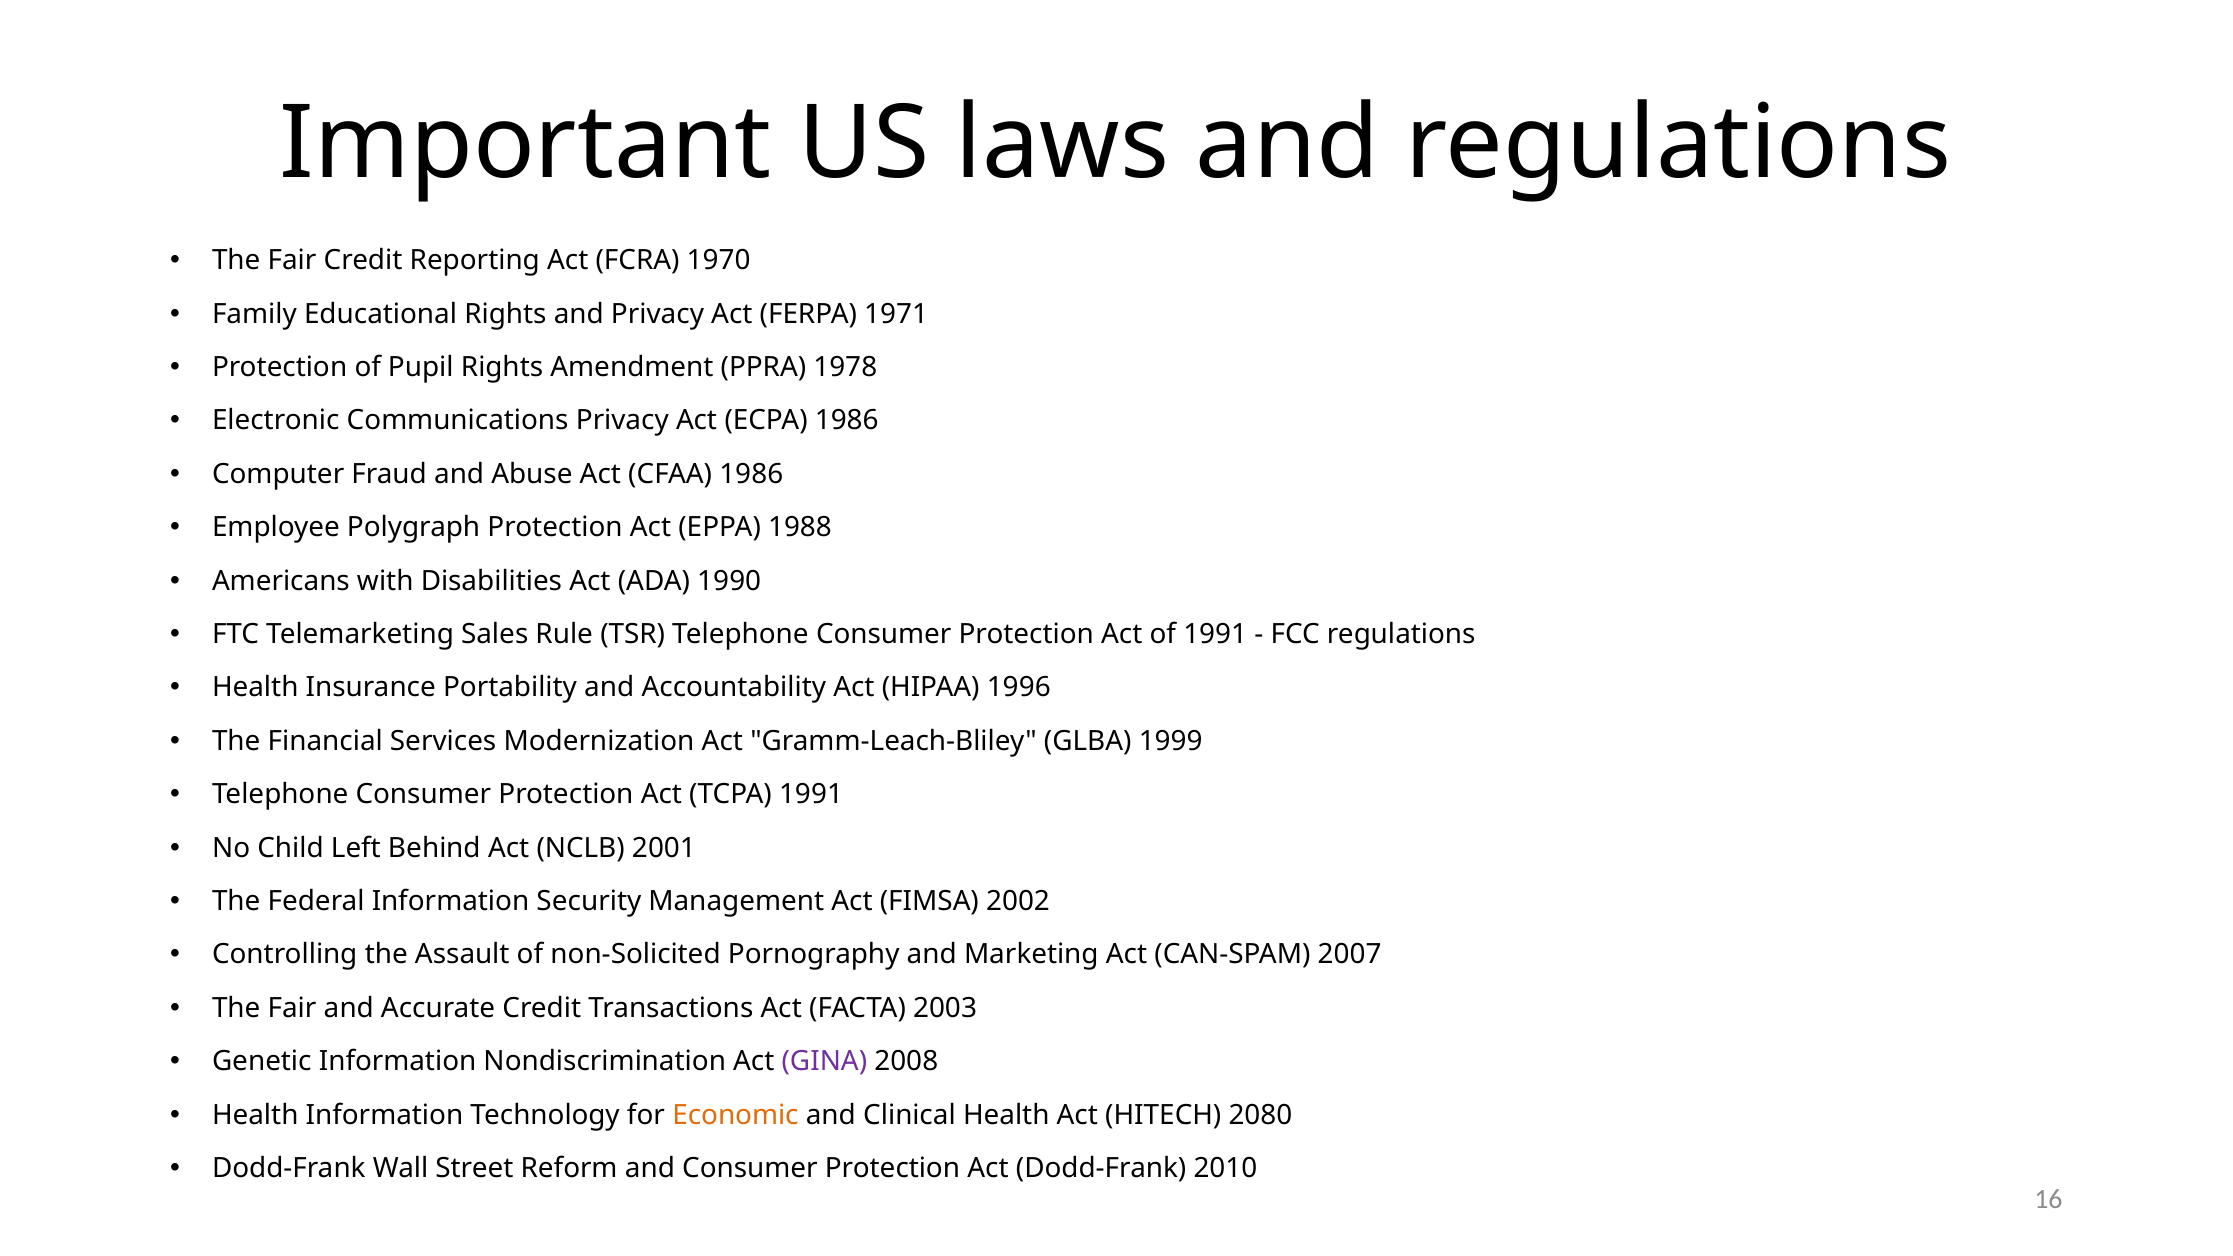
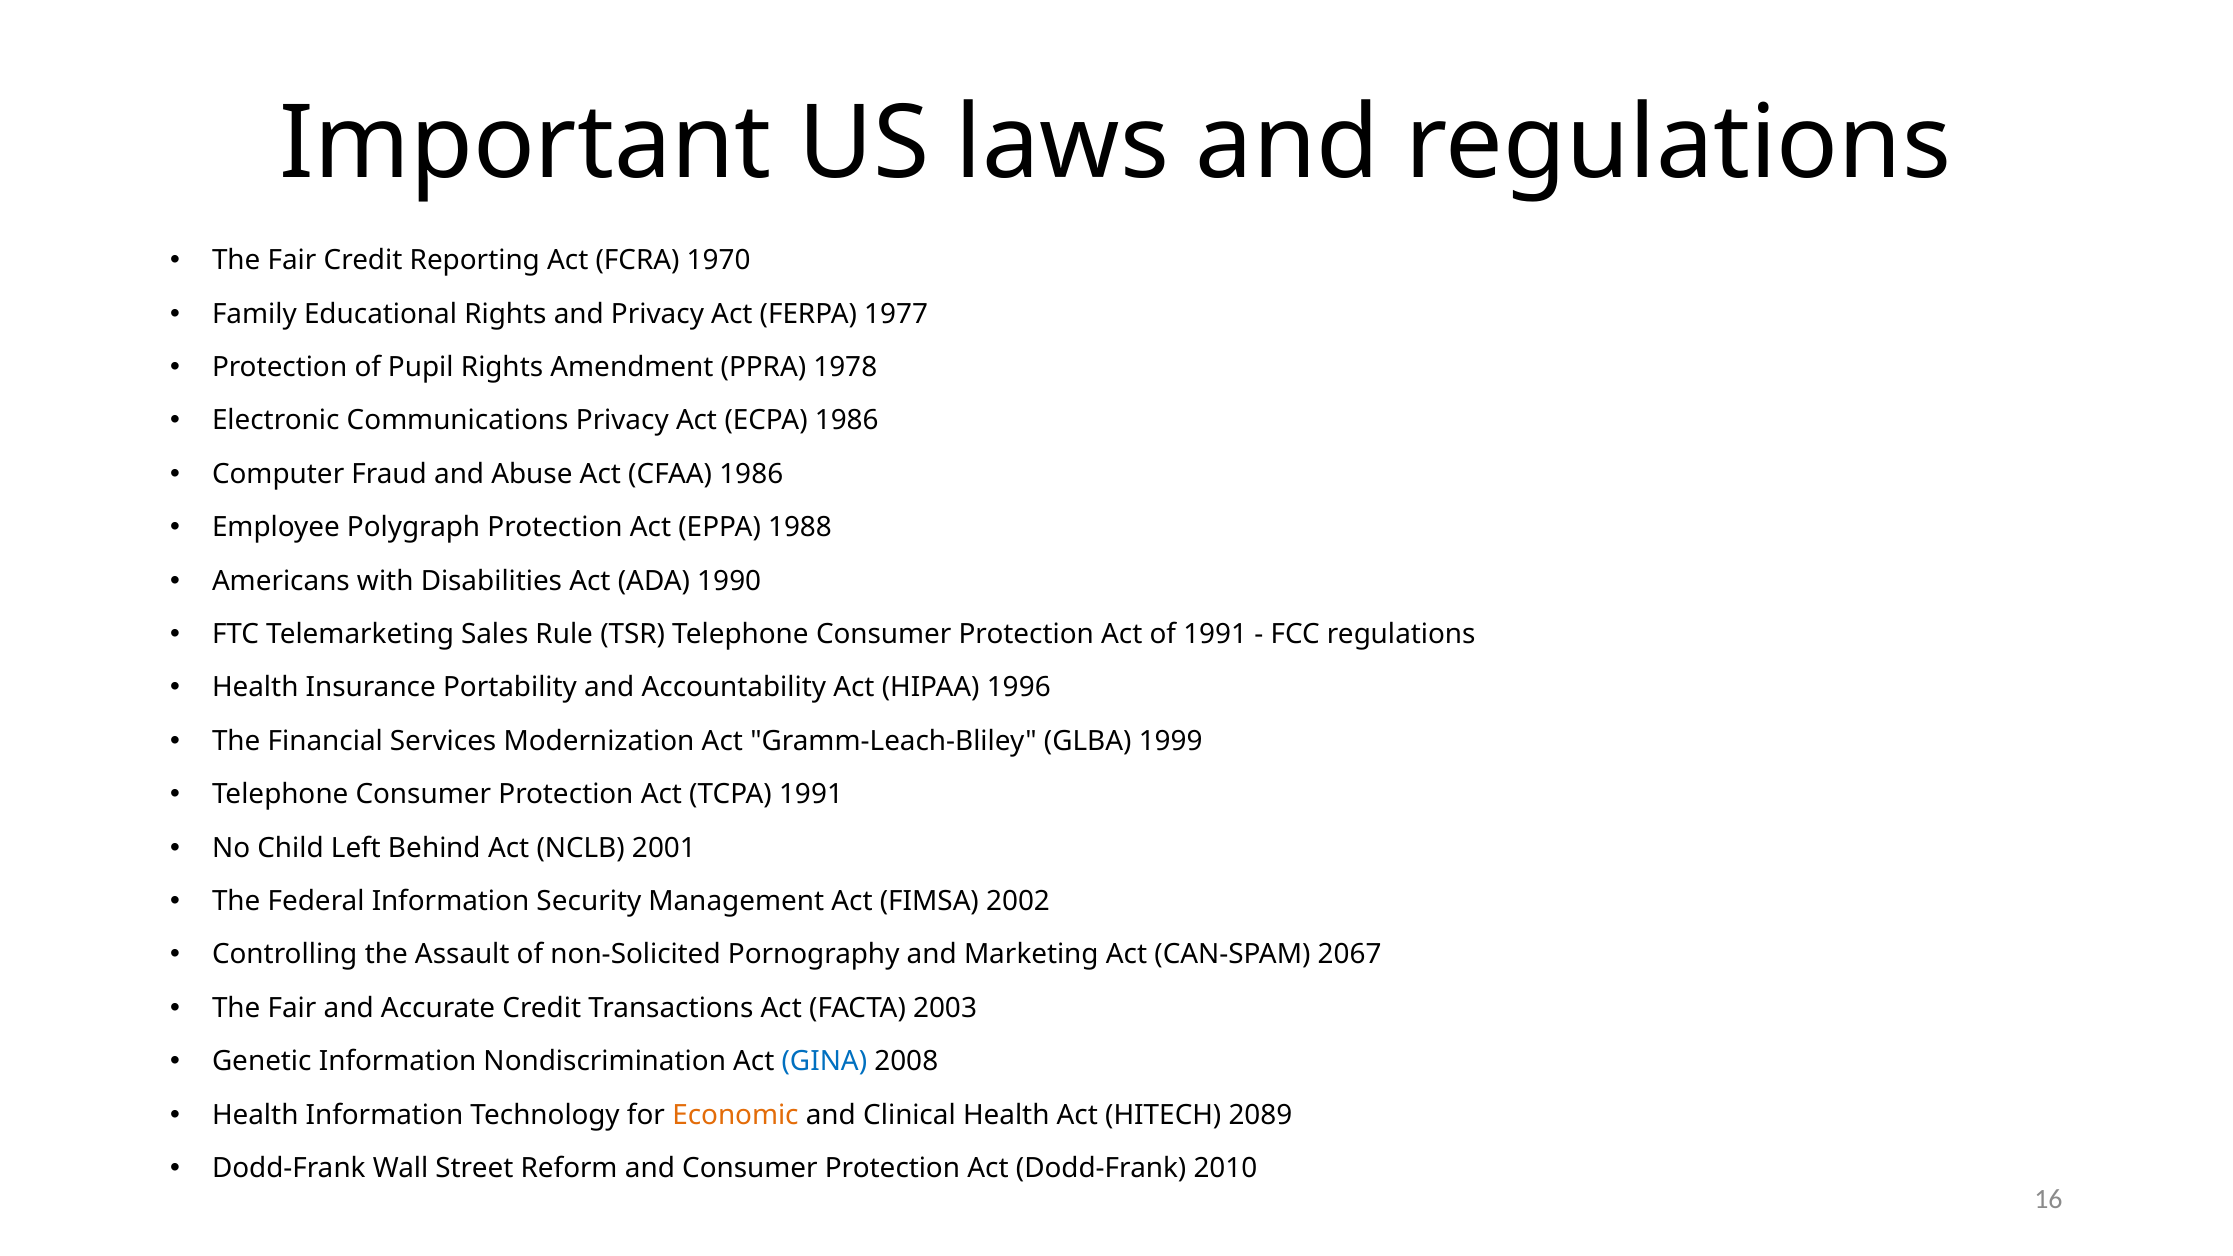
1971: 1971 -> 1977
2007: 2007 -> 2067
GINA colour: purple -> blue
2080: 2080 -> 2089
